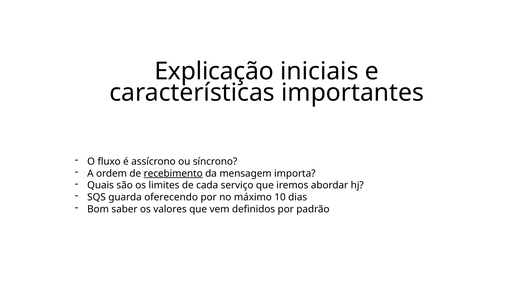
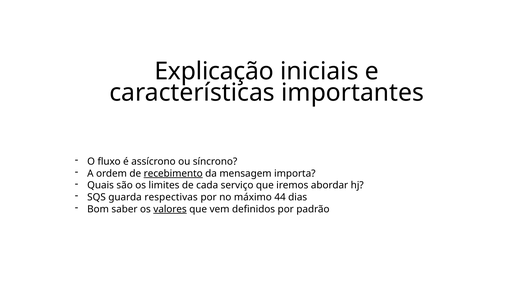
oferecendo: oferecendo -> respectivas
10: 10 -> 44
valores underline: none -> present
